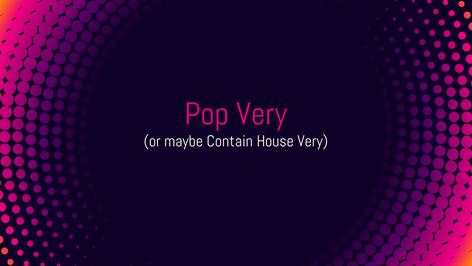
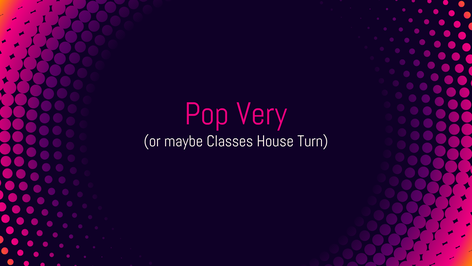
Contain: Contain -> Classes
House Very: Very -> Turn
